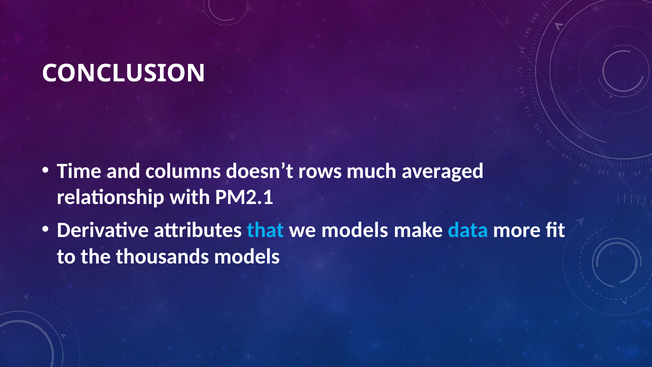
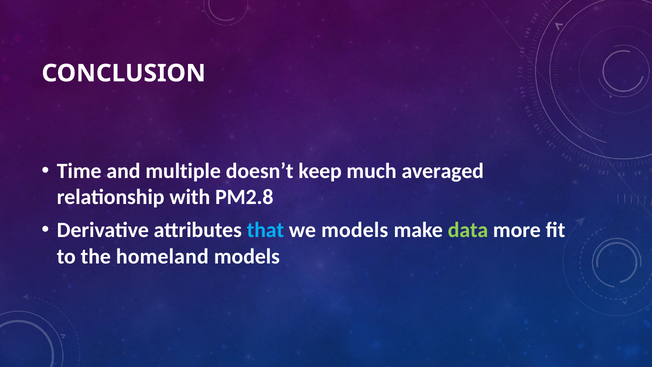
columns: columns -> multiple
rows: rows -> keep
PM2.1: PM2.1 -> PM2.8
data colour: light blue -> light green
thousands: thousands -> homeland
